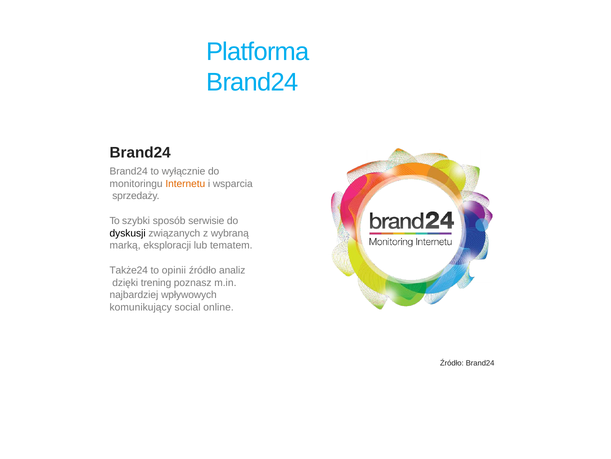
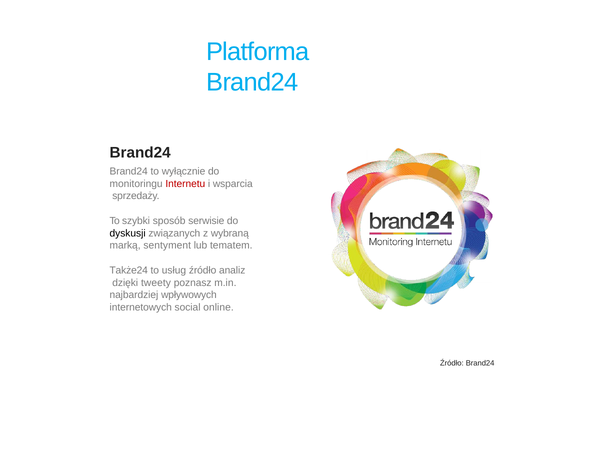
Internetu colour: orange -> red
eksploracji: eksploracji -> sentyment
opinii: opinii -> usług
trening: trening -> tweety
komunikujący: komunikujący -> internetowych
